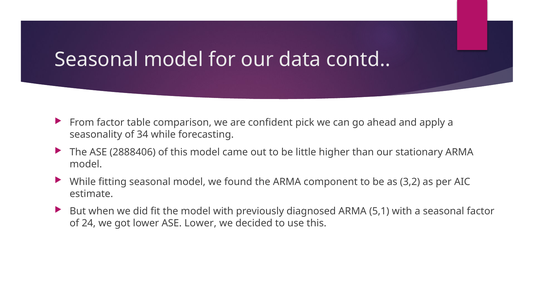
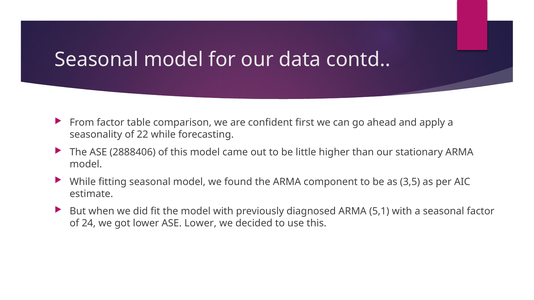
pick: pick -> first
34: 34 -> 22
3,2: 3,2 -> 3,5
